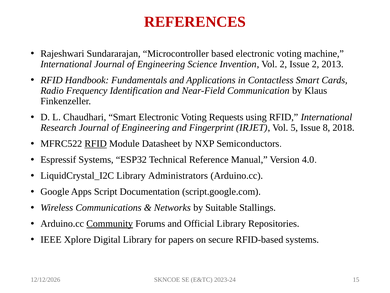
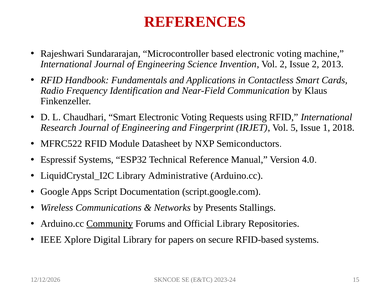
8: 8 -> 1
RFID at (96, 144) underline: present -> none
Administrators: Administrators -> Administrative
Suitable: Suitable -> Presents
